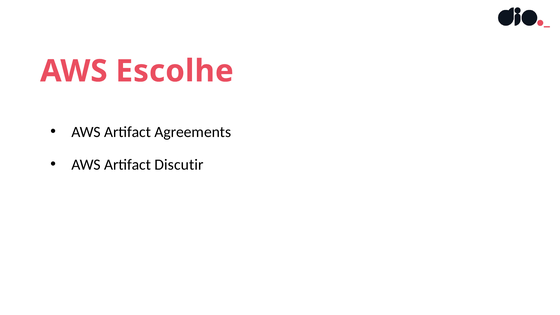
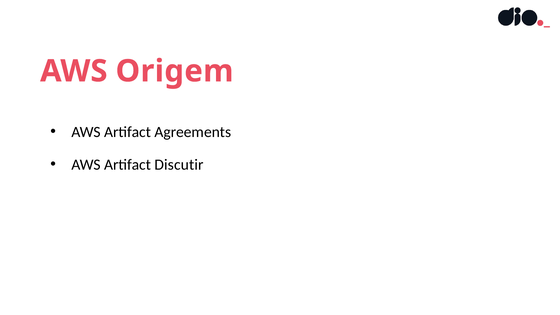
Escolhe: Escolhe -> Origem
